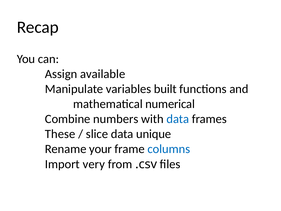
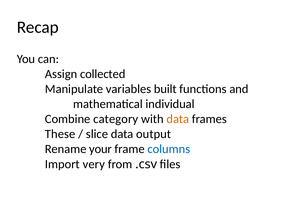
available: available -> collected
numerical: numerical -> individual
numbers: numbers -> category
data at (178, 119) colour: blue -> orange
unique: unique -> output
